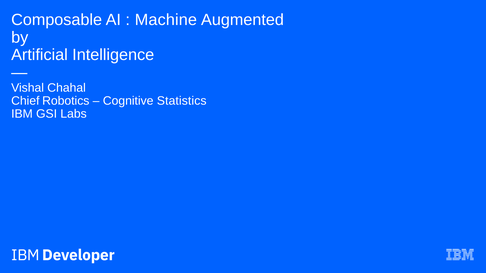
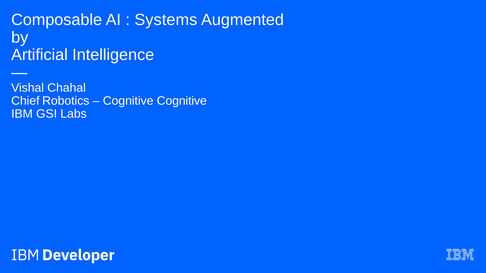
Machine: Machine -> Systems
Cognitive Statistics: Statistics -> Cognitive
